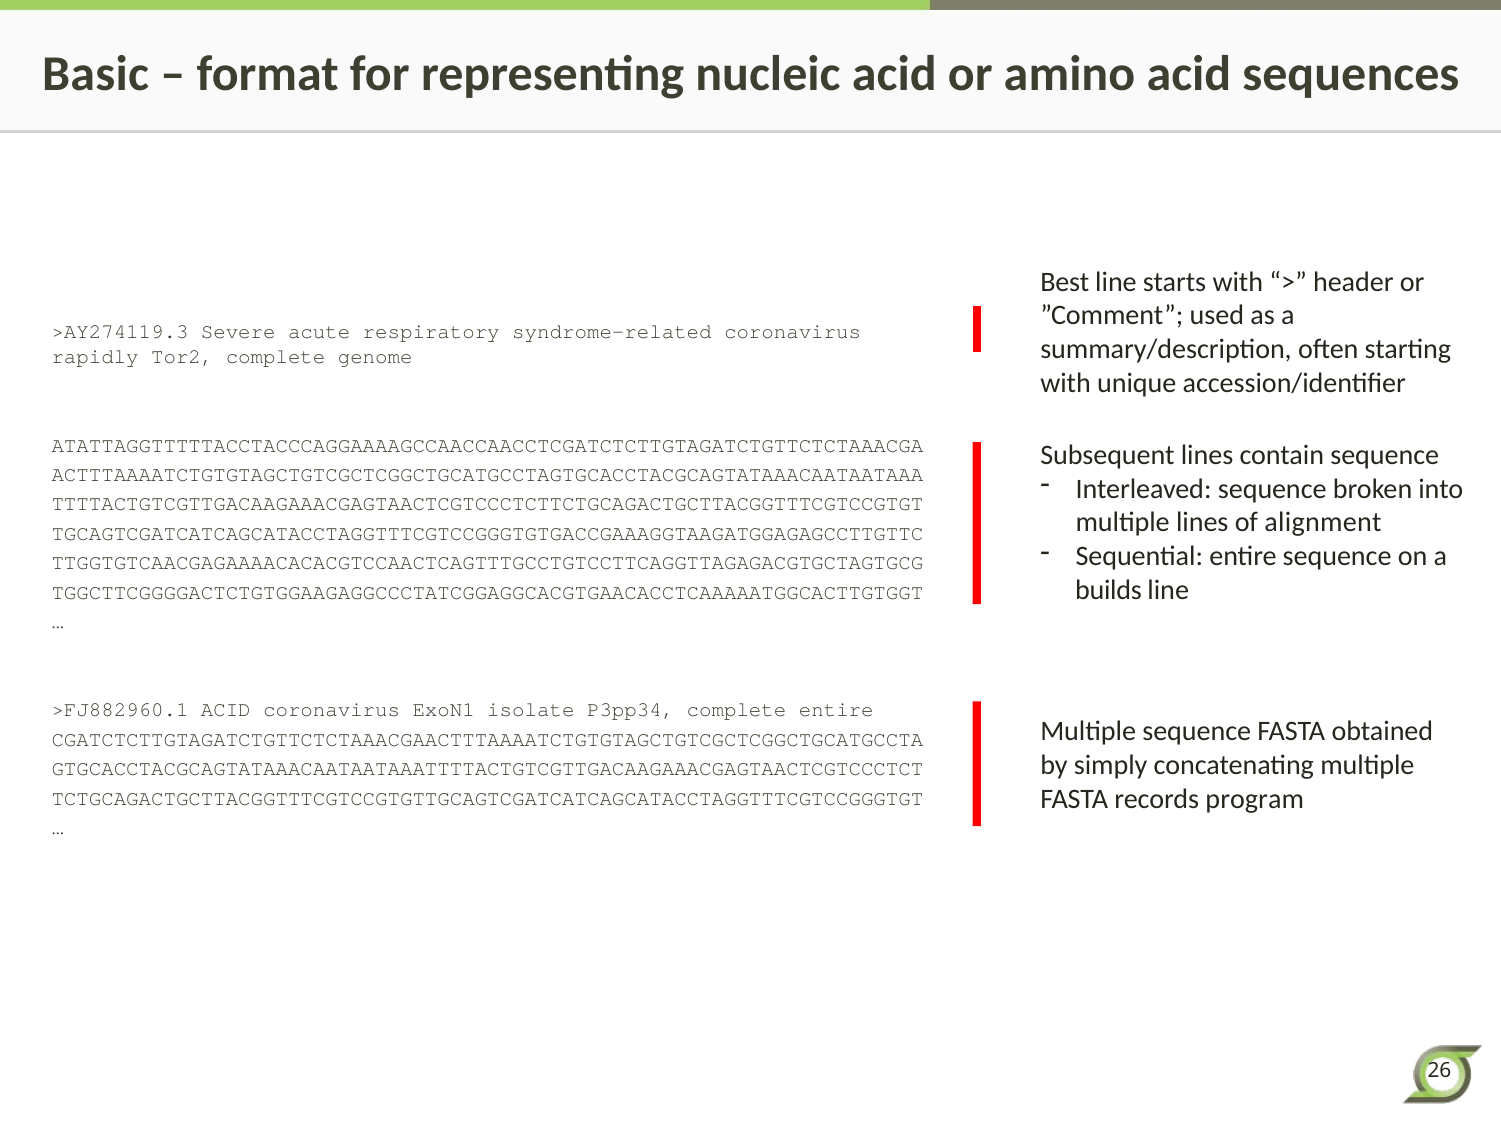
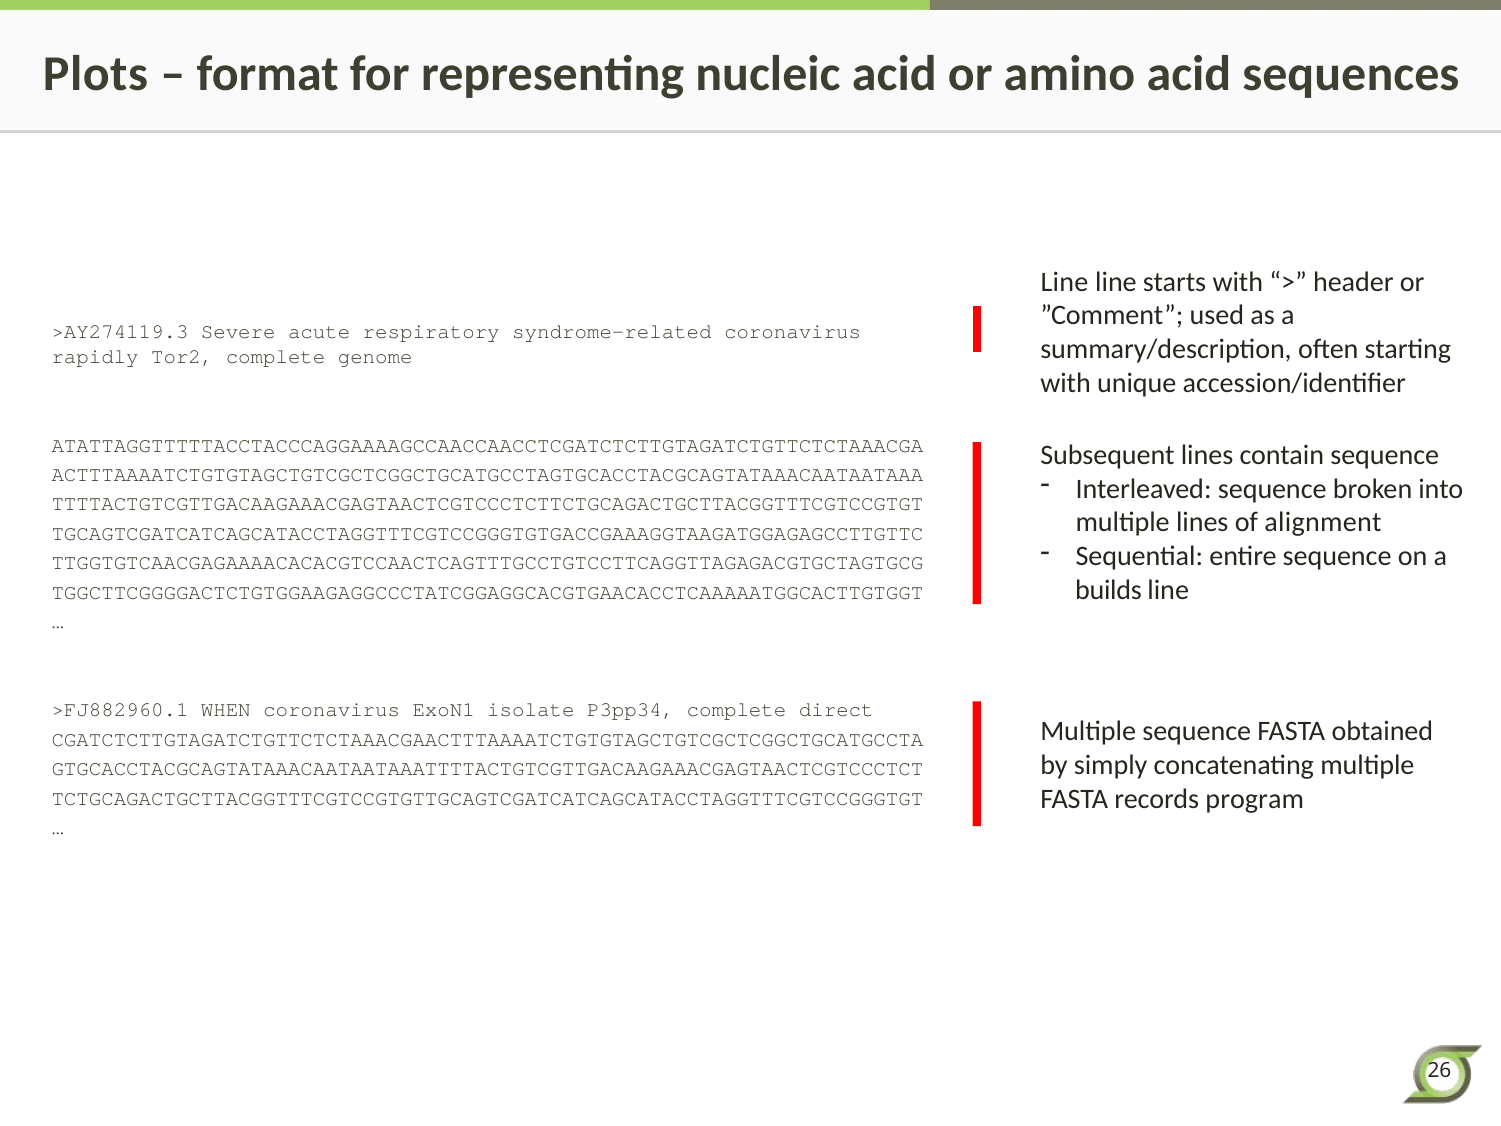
Basic: Basic -> Plots
Best at (1065, 282): Best -> Line
>FJ882960.1 ACID: ACID -> WHEN
complete entire: entire -> direct
